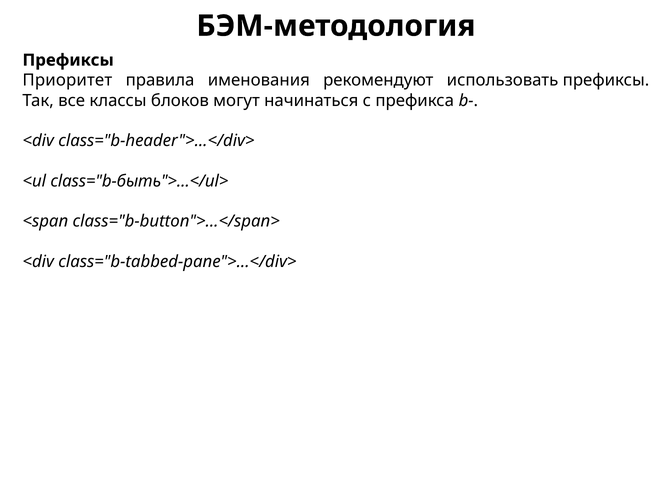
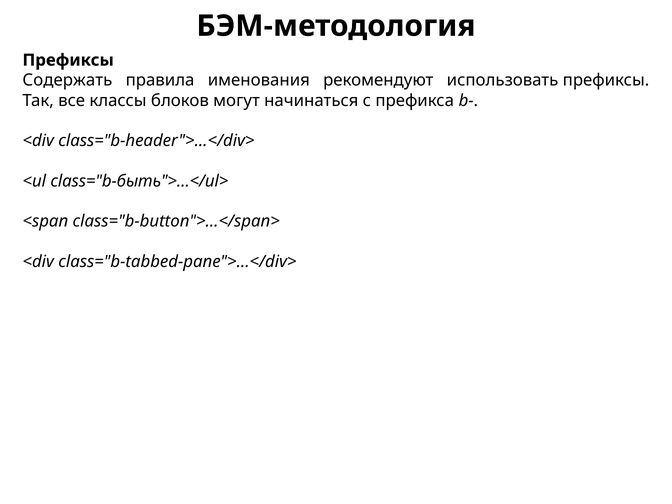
Приоритет: Приоритет -> Содержать
